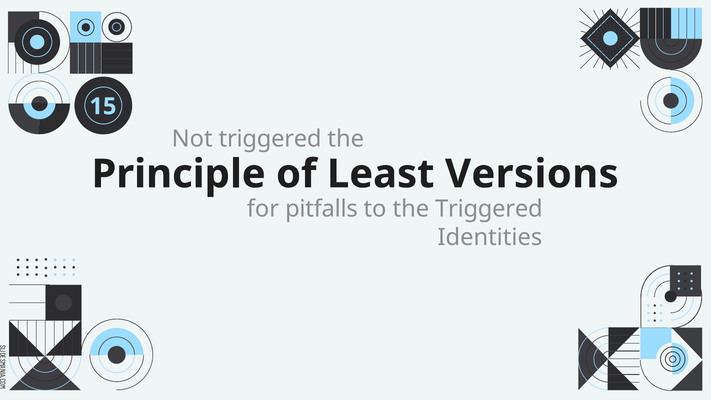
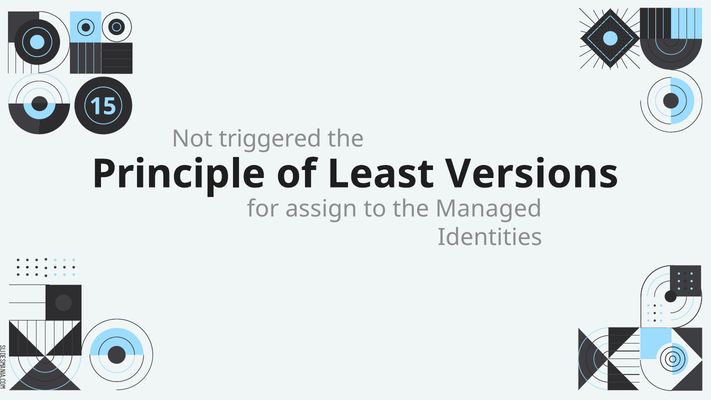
pitfalls: pitfalls -> assign
the Triggered: Triggered -> Managed
